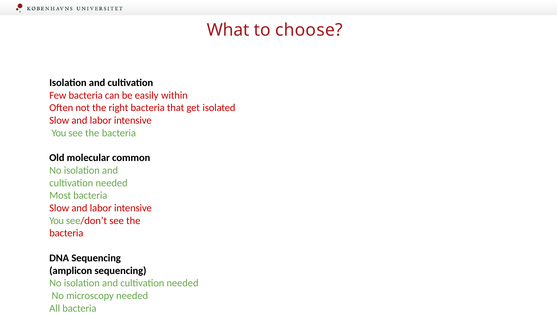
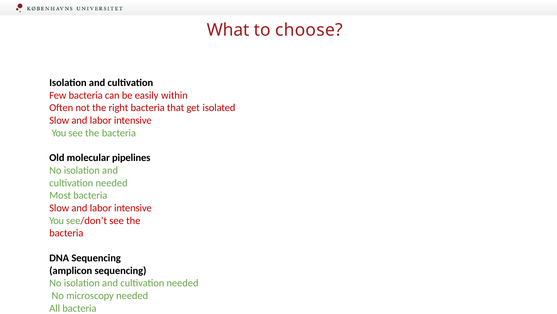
common: common -> pipelines
